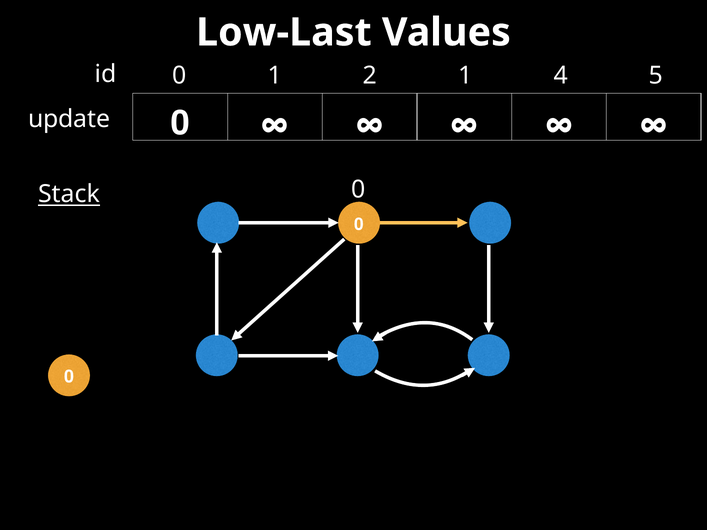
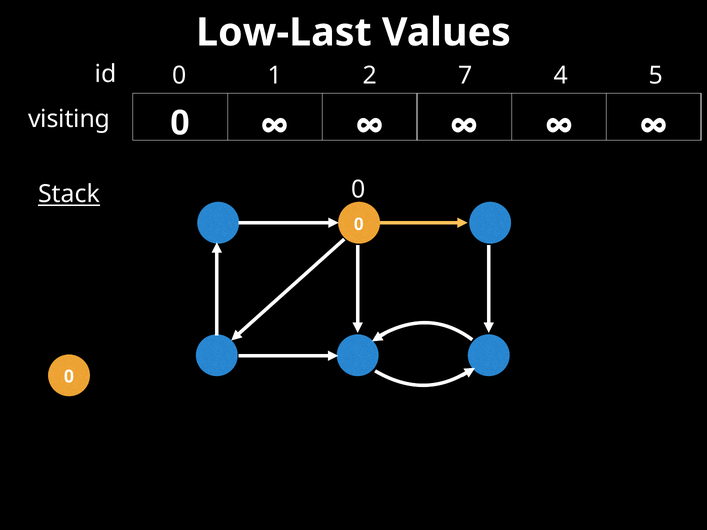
2 1: 1 -> 7
update: update -> visiting
